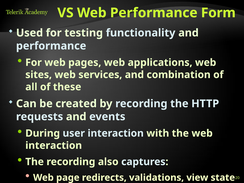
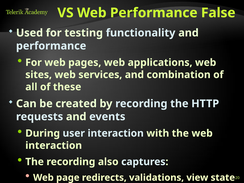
Form: Form -> False
